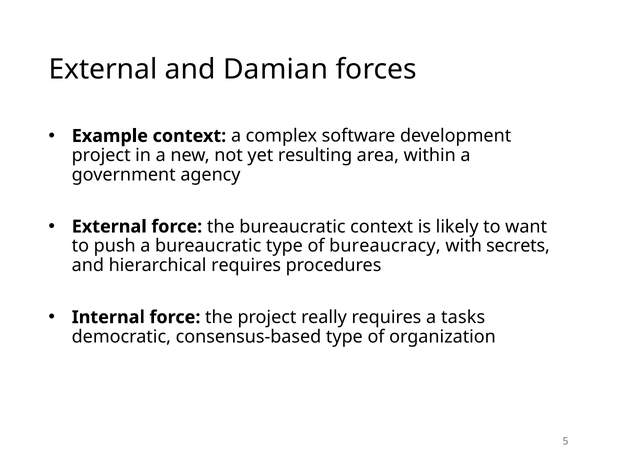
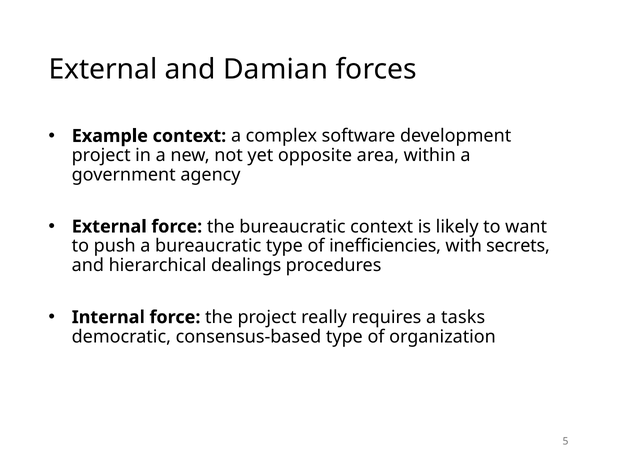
resulting: resulting -> opposite
bureaucracy: bureaucracy -> inefficiencies
hierarchical requires: requires -> dealings
